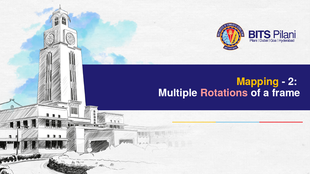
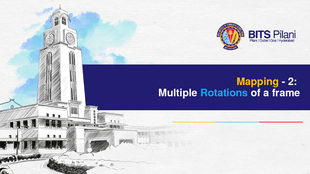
Rotations colour: pink -> light blue
